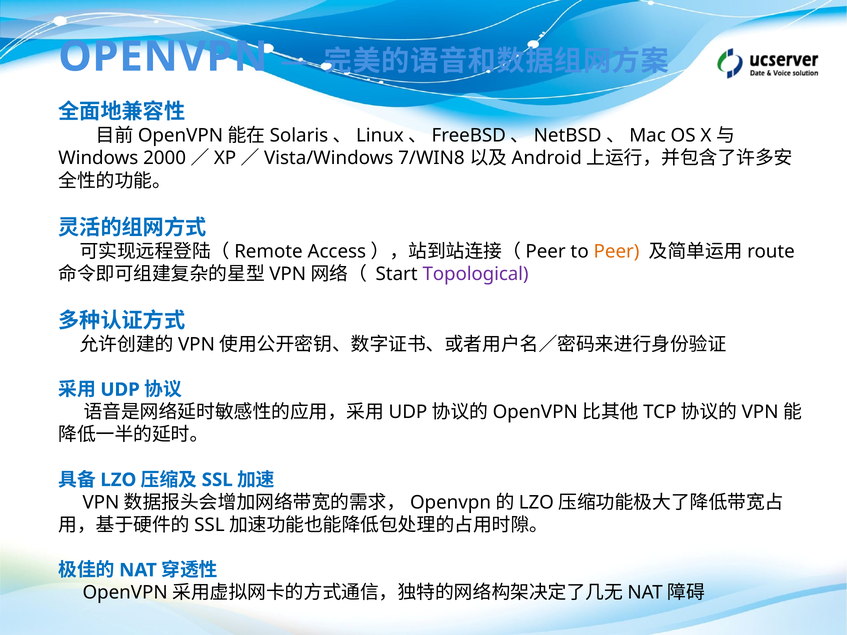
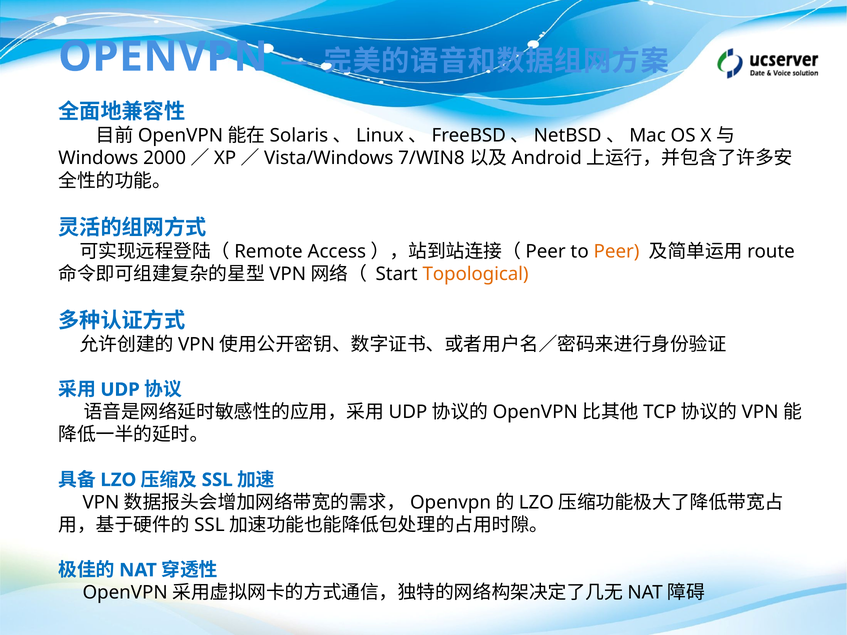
Topological colour: purple -> orange
